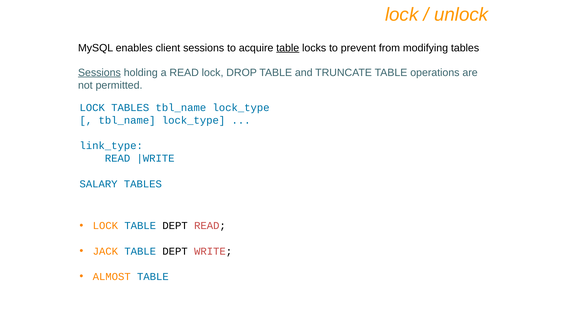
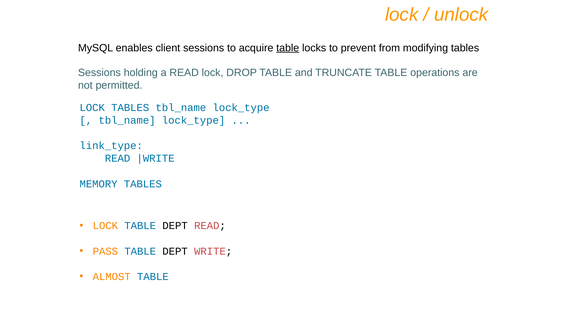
Sessions at (99, 72) underline: present -> none
SALARY: SALARY -> MEMORY
JACK: JACK -> PASS
